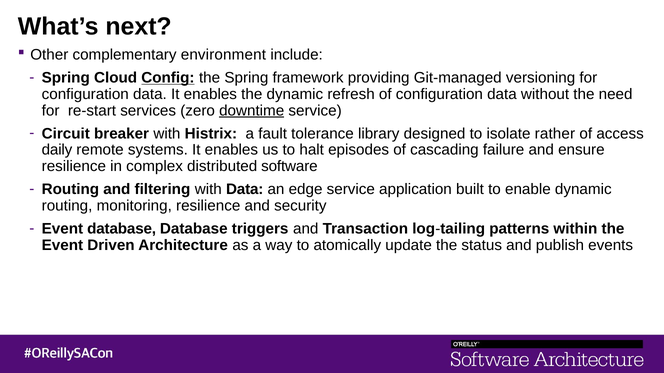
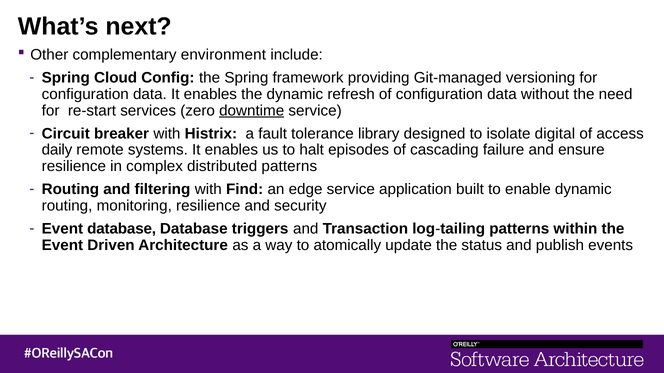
Config underline: present -> none
rather: rather -> digital
distributed software: software -> patterns
with Data: Data -> Find
